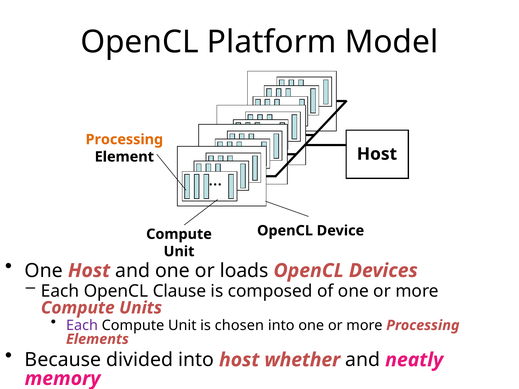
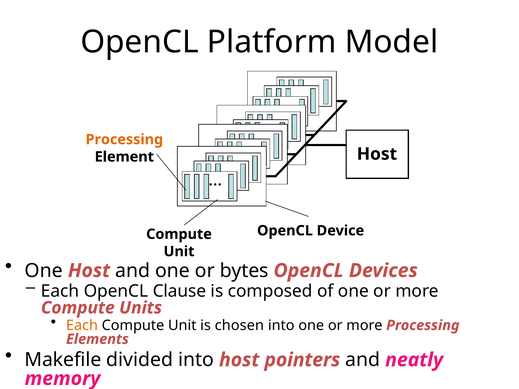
loads: loads -> bytes
Each at (82, 326) colour: purple -> orange
Because: Because -> Makefile
whether: whether -> pointers
